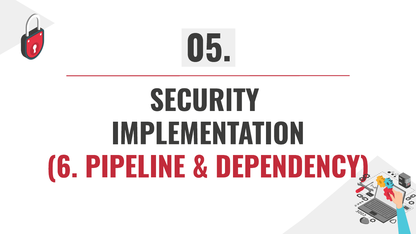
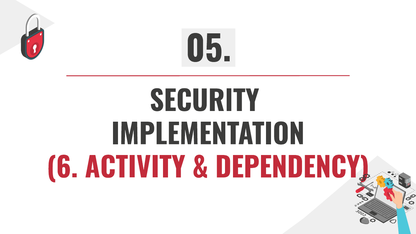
PIPELINE: PIPELINE -> ACTIVITY
